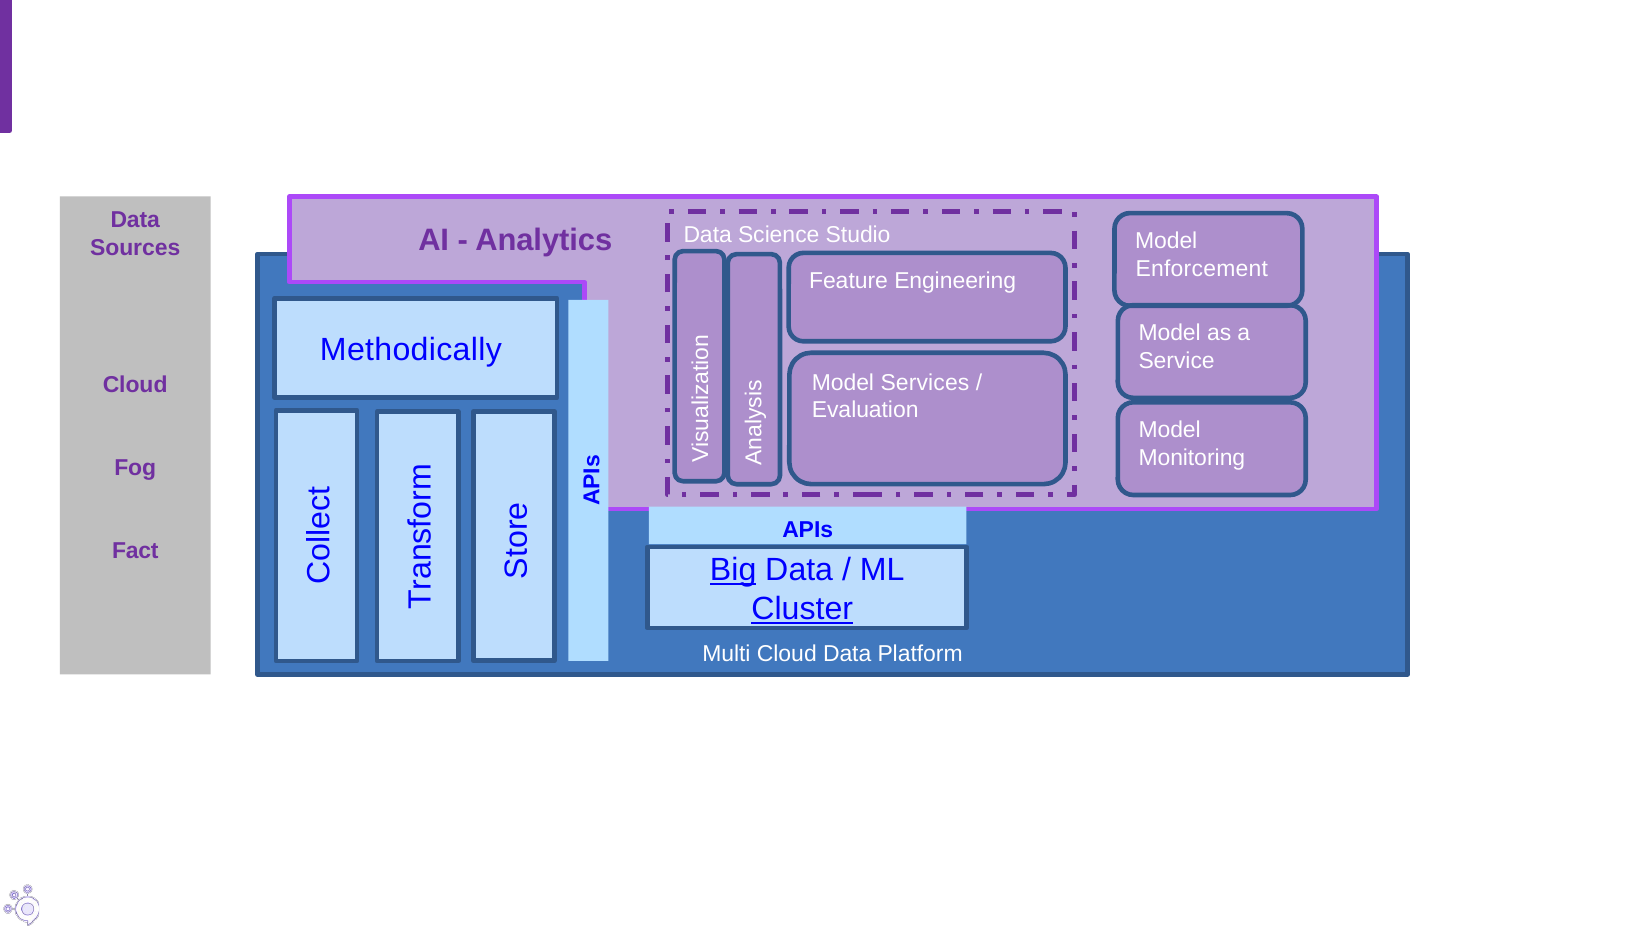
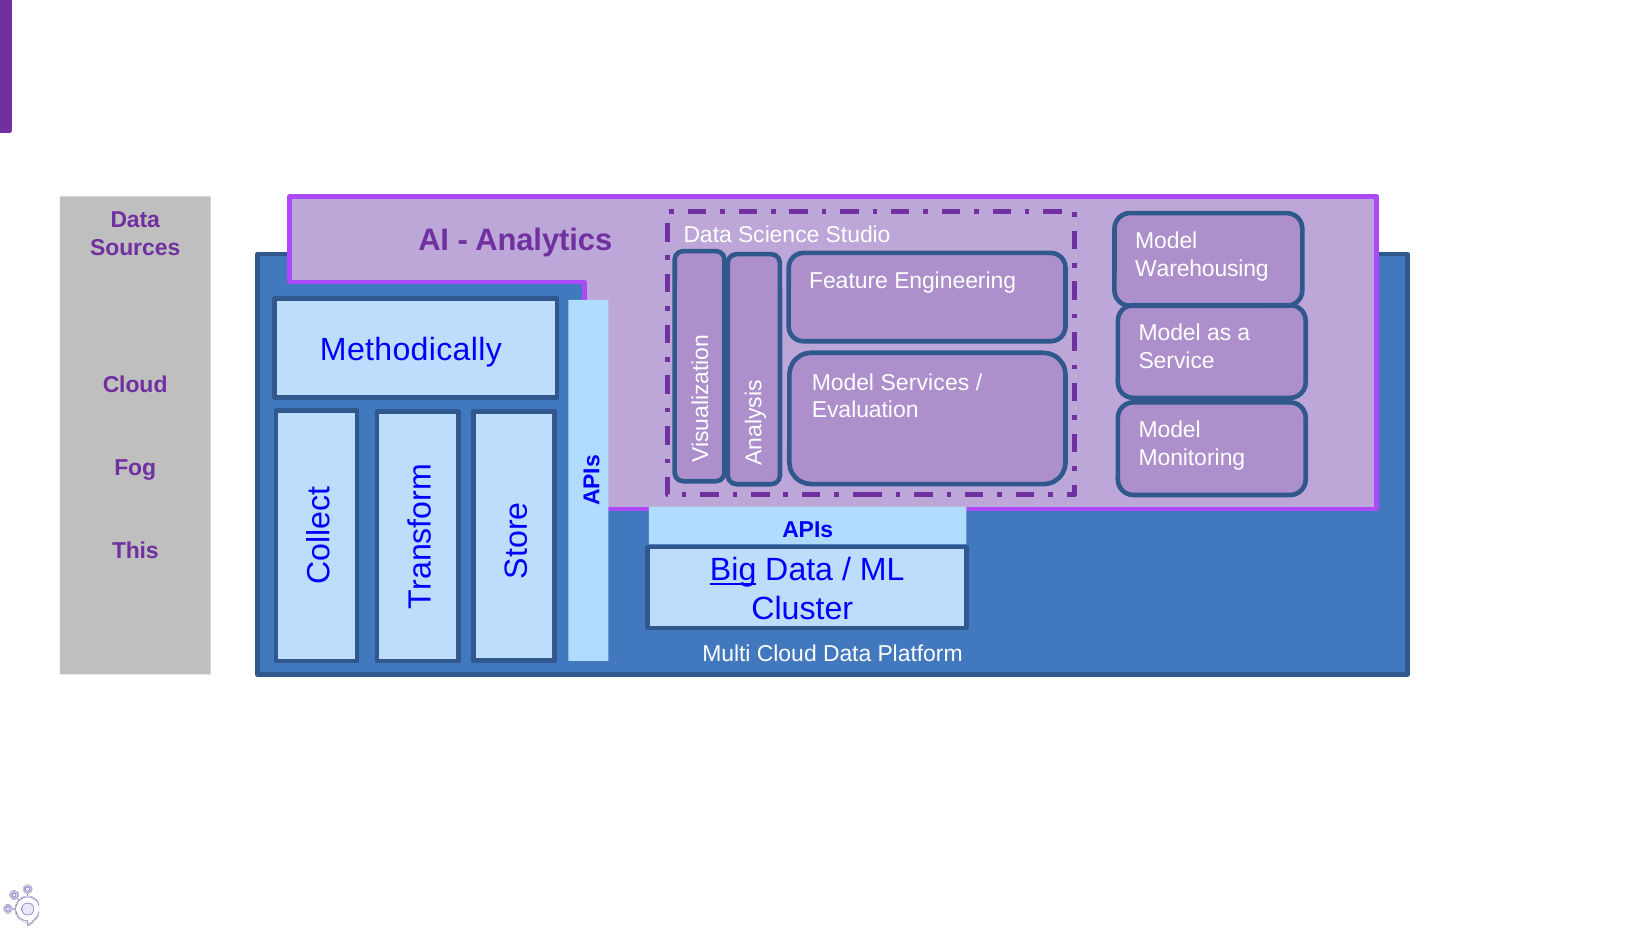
Enforcement: Enforcement -> Warehousing
Fact: Fact -> This
Cluster underline: present -> none
